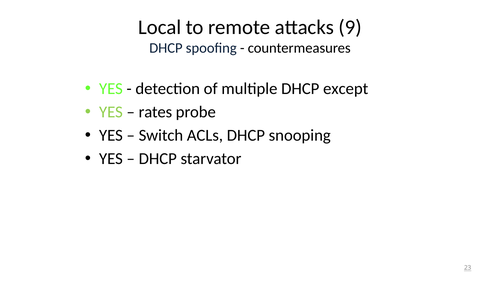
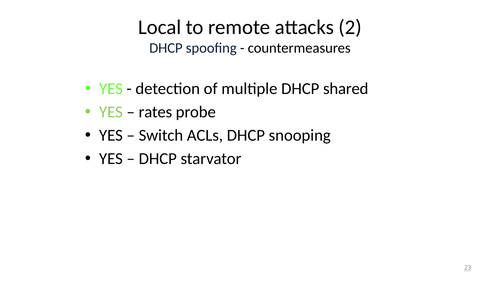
9: 9 -> 2
except: except -> shared
